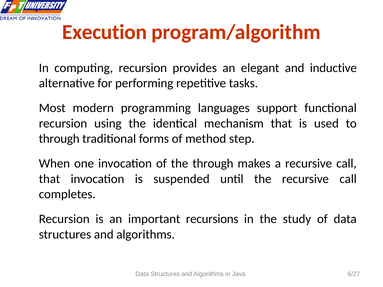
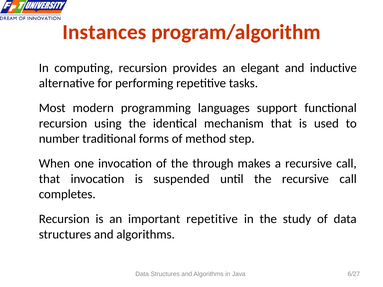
Execution: Execution -> Instances
through at (59, 139): through -> number
important recursions: recursions -> repetitive
